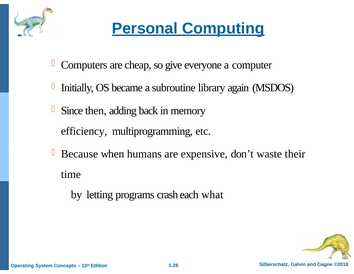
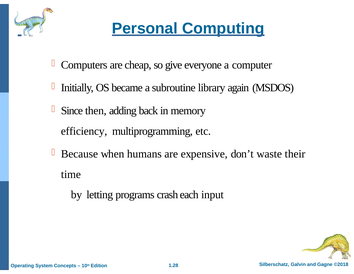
what: what -> input
